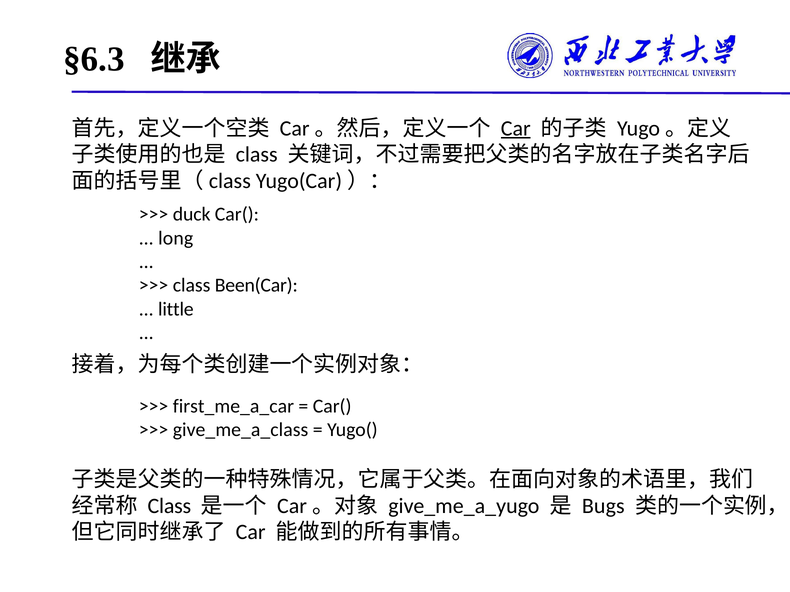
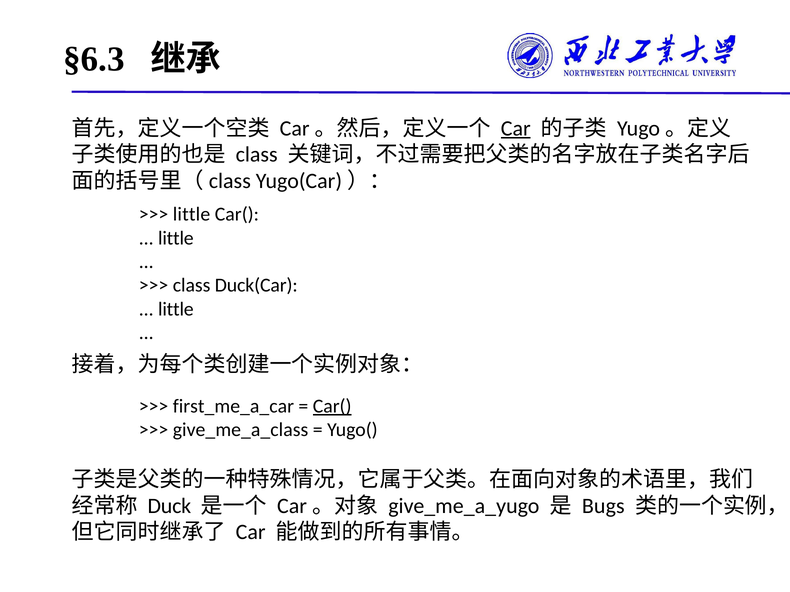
duck at (192, 215): duck -> little
long at (176, 238): long -> little
Been(Car: Been(Car -> Duck(Car
Car( at (332, 407) underline: none -> present
Class at (169, 506): Class -> Duck
